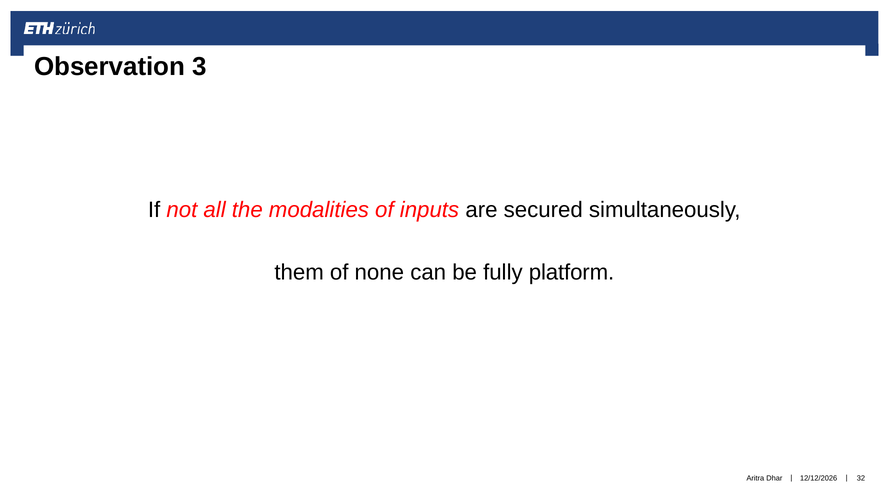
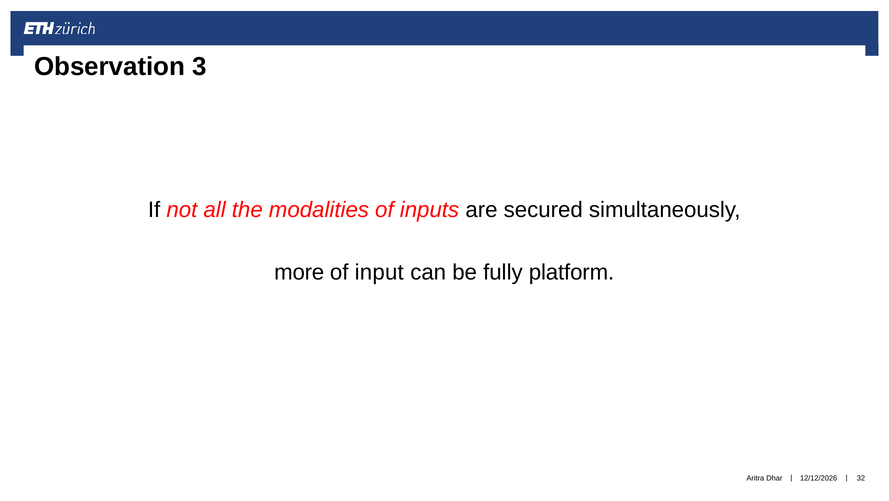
them: them -> more
none: none -> input
